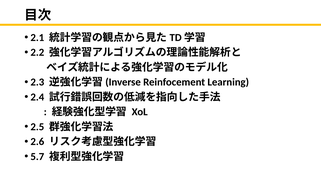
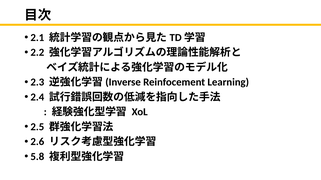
5.7: 5.7 -> 5.8
